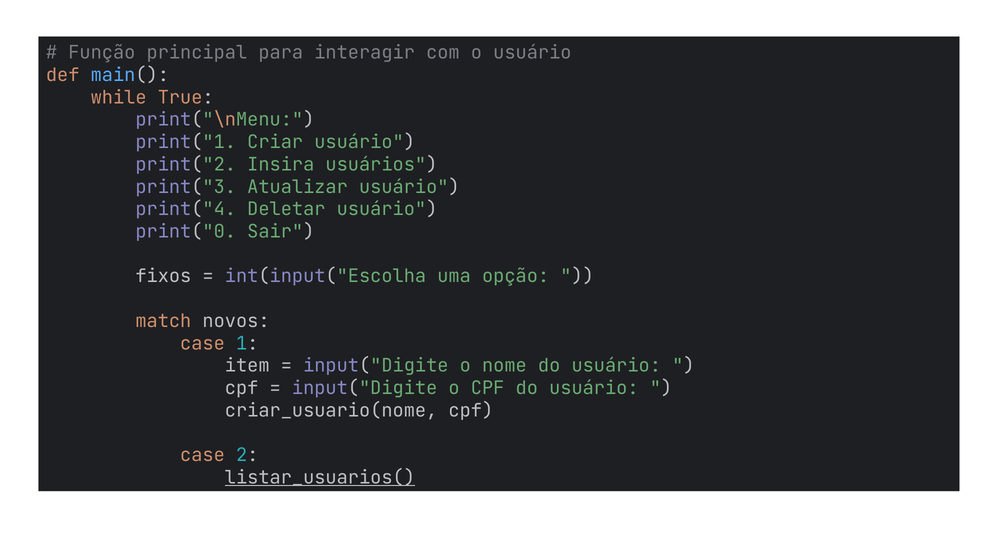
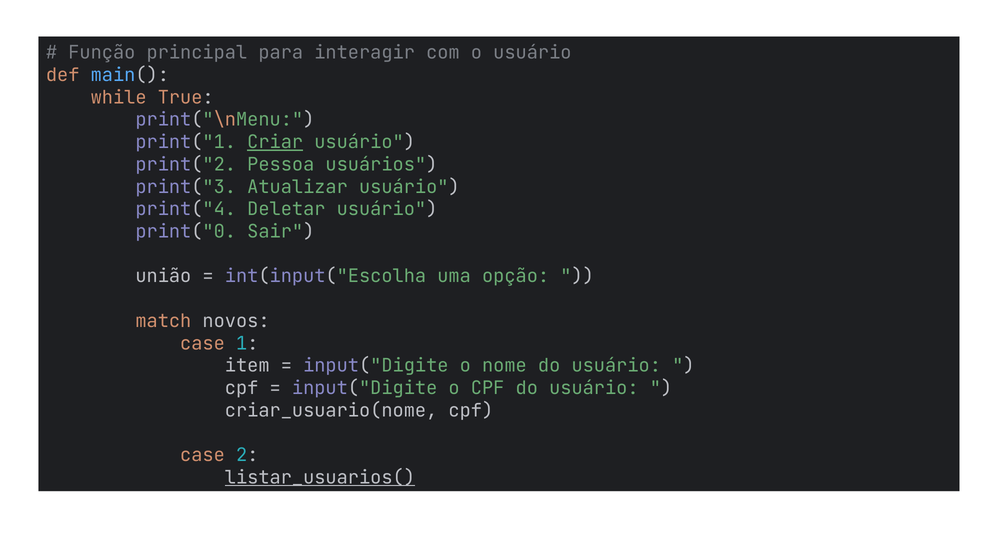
Criar underline: none -> present
Insira: Insira -> Pessoa
fixos: fixos -> união
